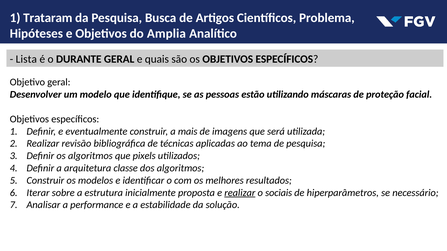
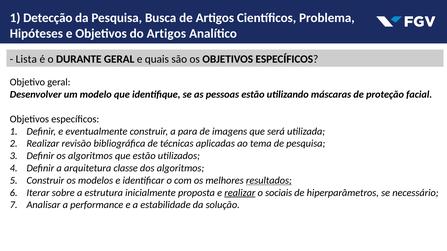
Trataram: Trataram -> Detecção
do Amplia: Amplia -> Artigos
mais: mais -> para
que pixels: pixels -> estão
resultados underline: none -> present
